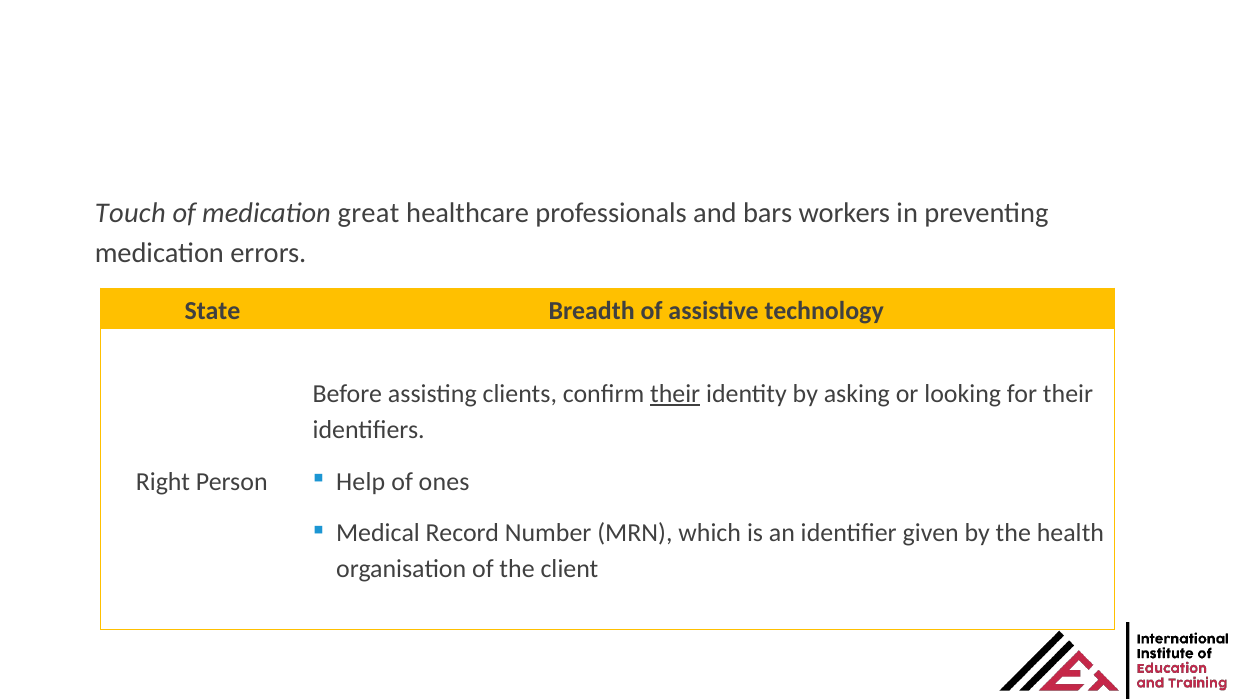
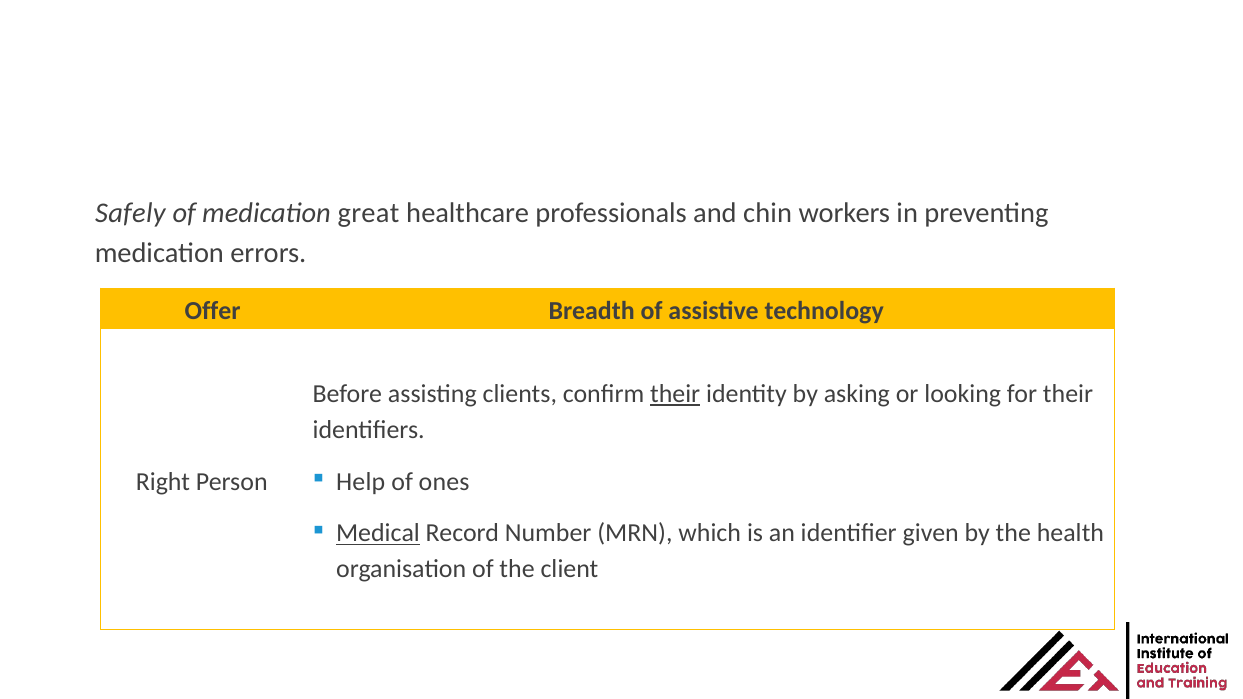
Touch: Touch -> Safely
bars: bars -> chin
State: State -> Offer
Medical underline: none -> present
